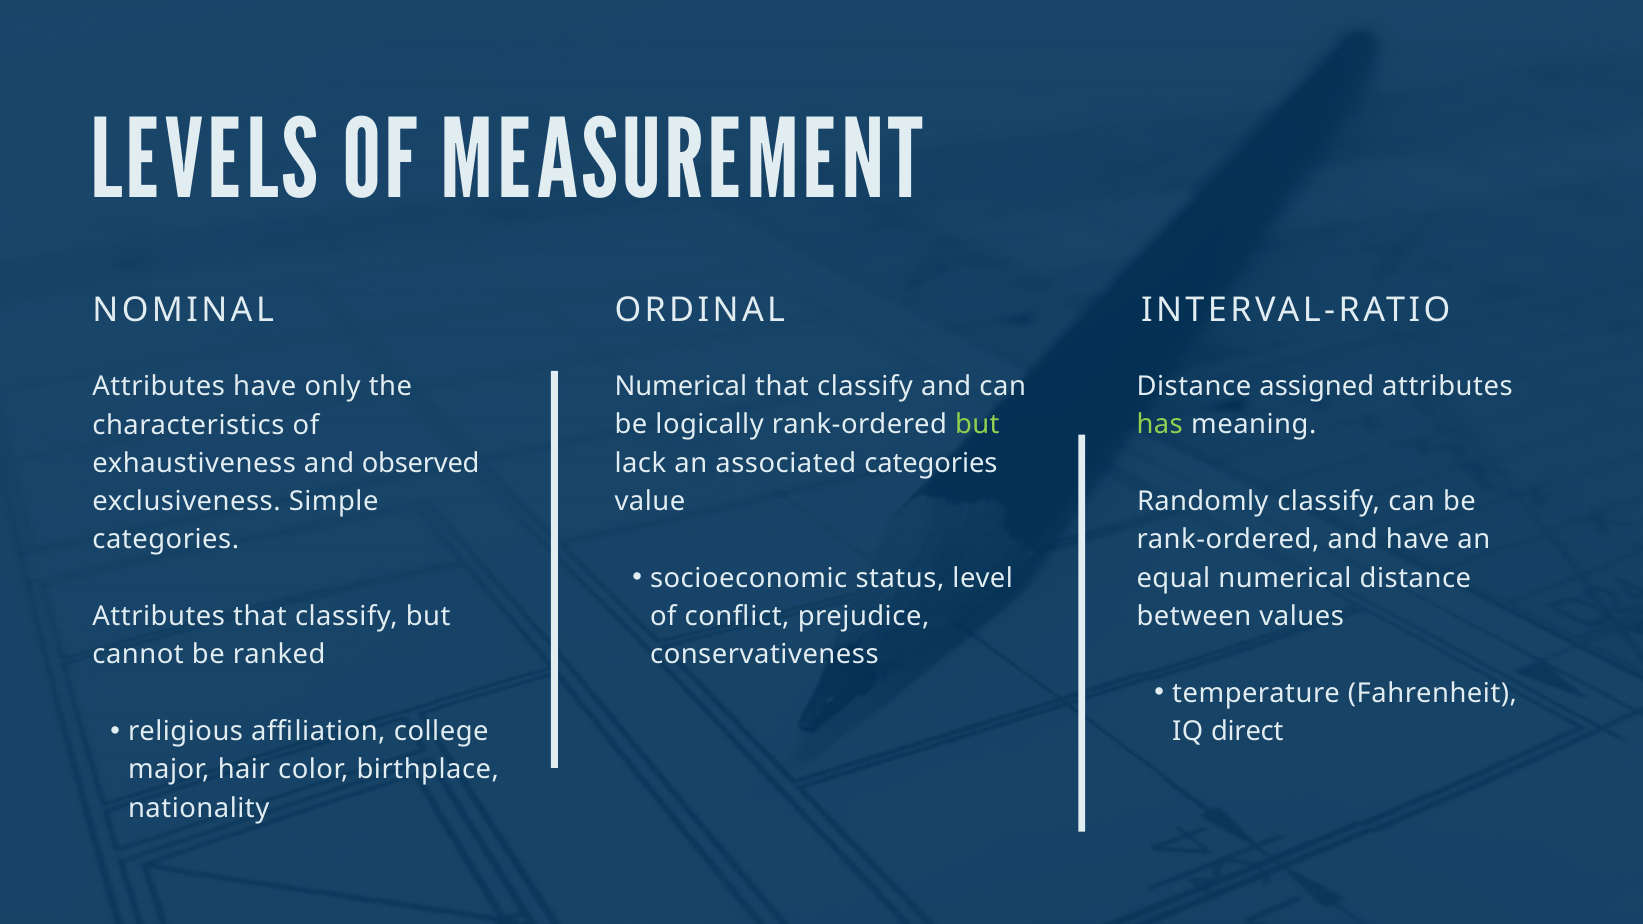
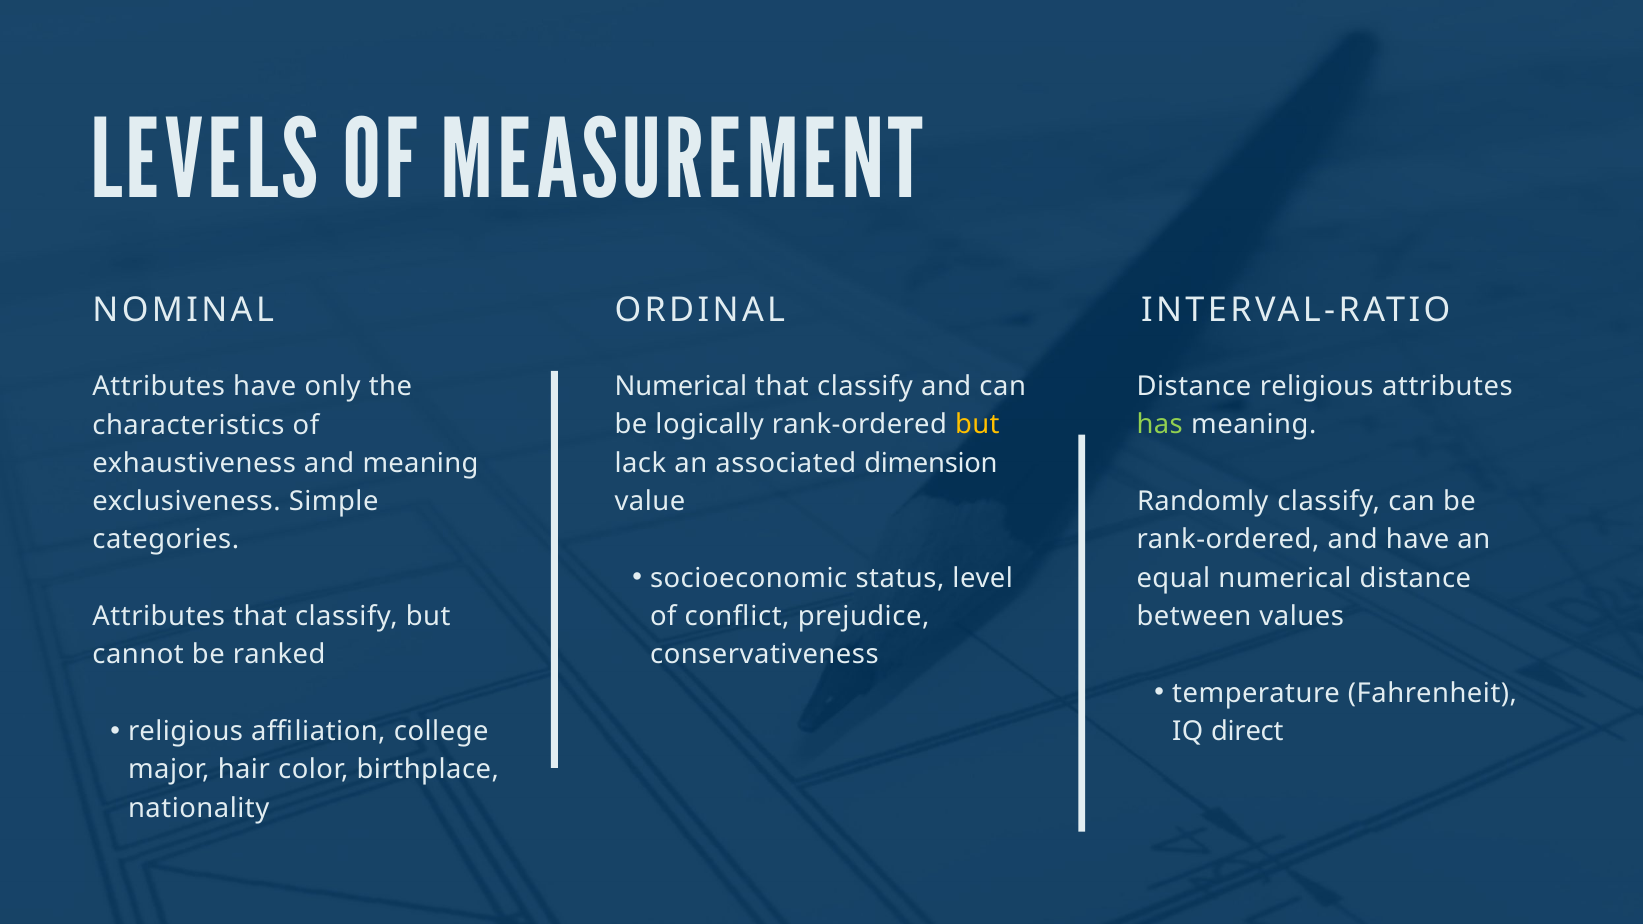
Distance assigned: assigned -> religious
but at (977, 425) colour: light green -> yellow
and observed: observed -> meaning
associated categories: categories -> dimension
